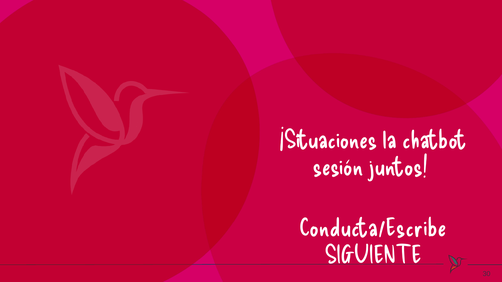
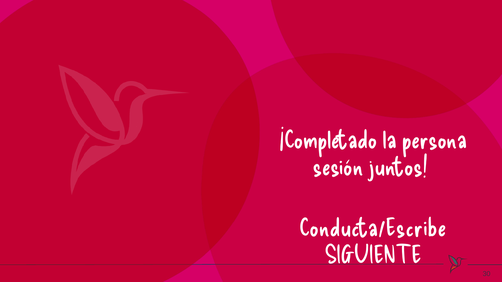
¡Situaciones: ¡Situaciones -> ¡Completado
chatbot: chatbot -> persona
